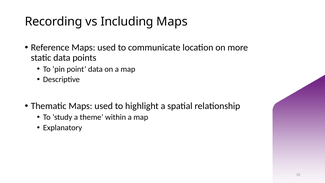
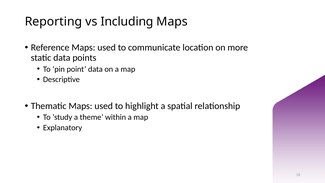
Recording: Recording -> Reporting
